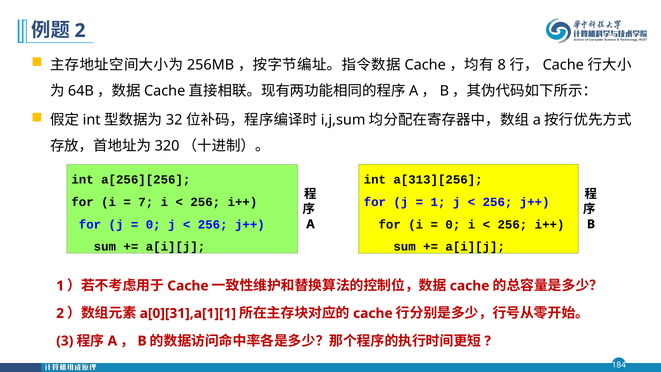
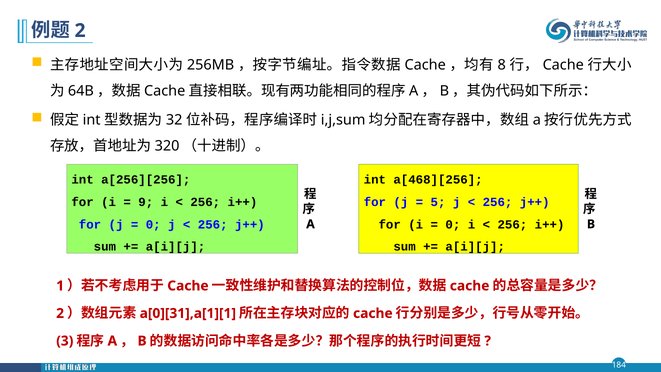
a[313][256: a[313][256 -> a[468][256
7: 7 -> 9
1 at (438, 202): 1 -> 5
